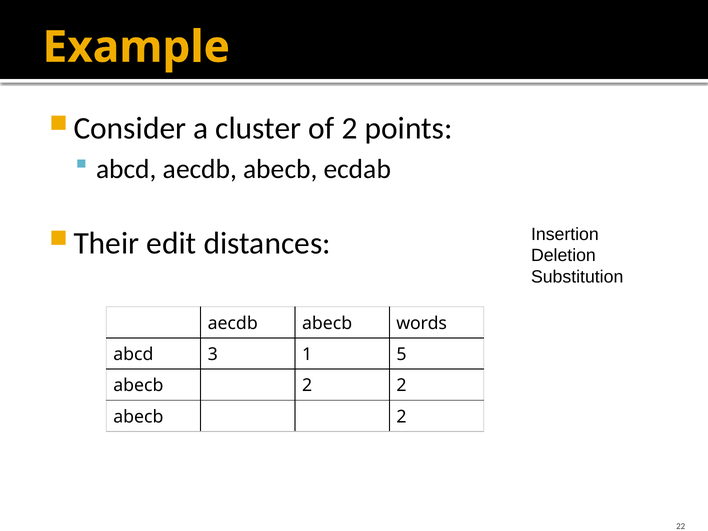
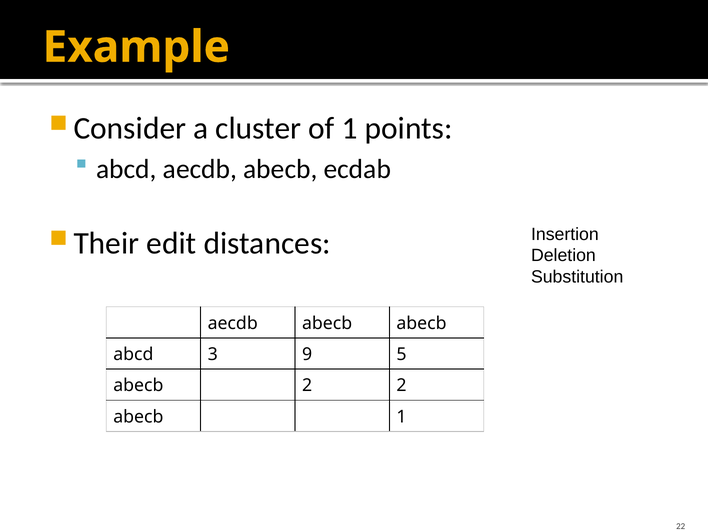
of 2: 2 -> 1
abecb words: words -> abecb
1: 1 -> 9
2 at (401, 417): 2 -> 1
